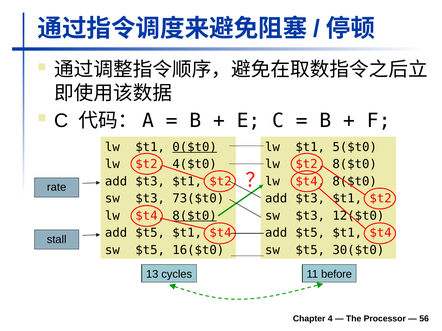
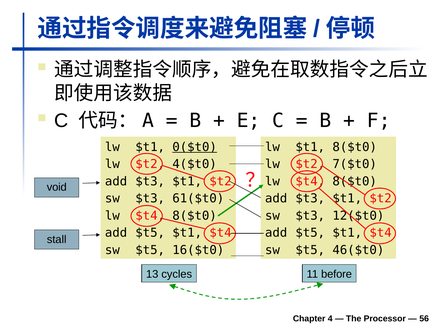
$t1 5($t0: 5($t0 -> 8($t0
$t2 8($t0: 8($t0 -> 7($t0
rate: rate -> void
73($t0: 73($t0 -> 61($t0
8($t0 at (195, 216) underline: present -> none
30($t0: 30($t0 -> 46($t0
